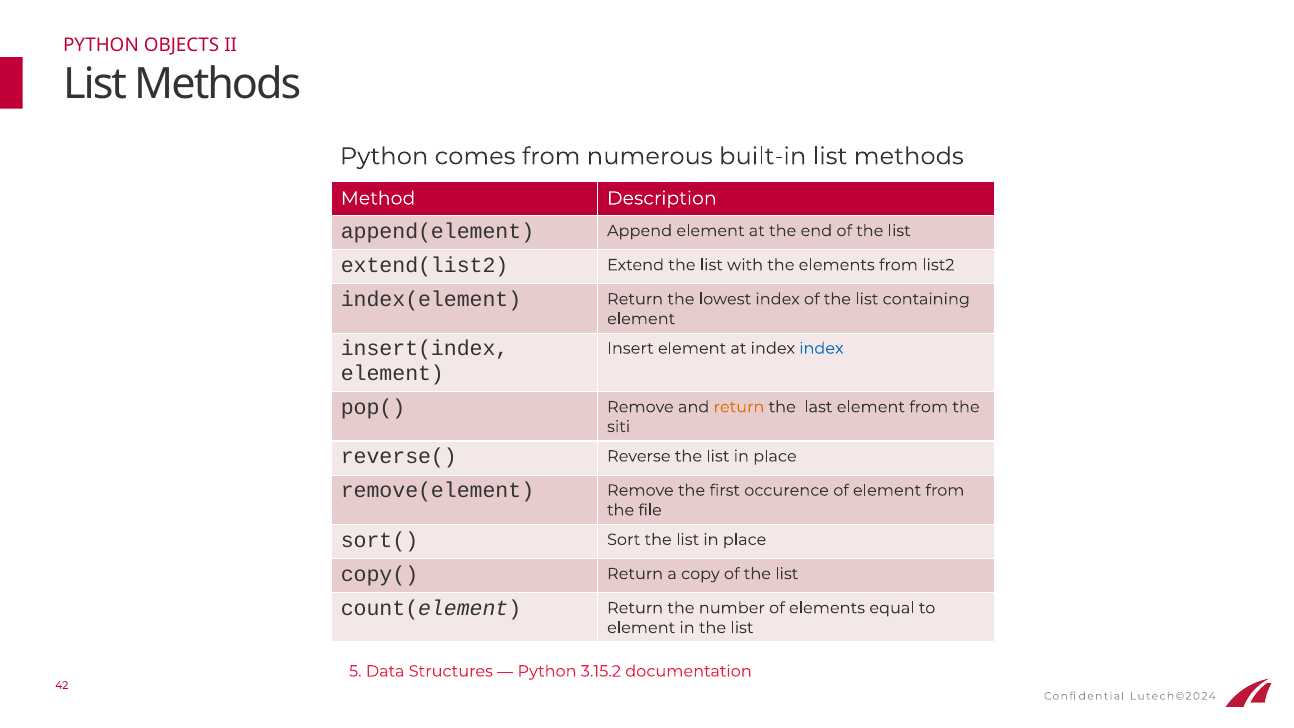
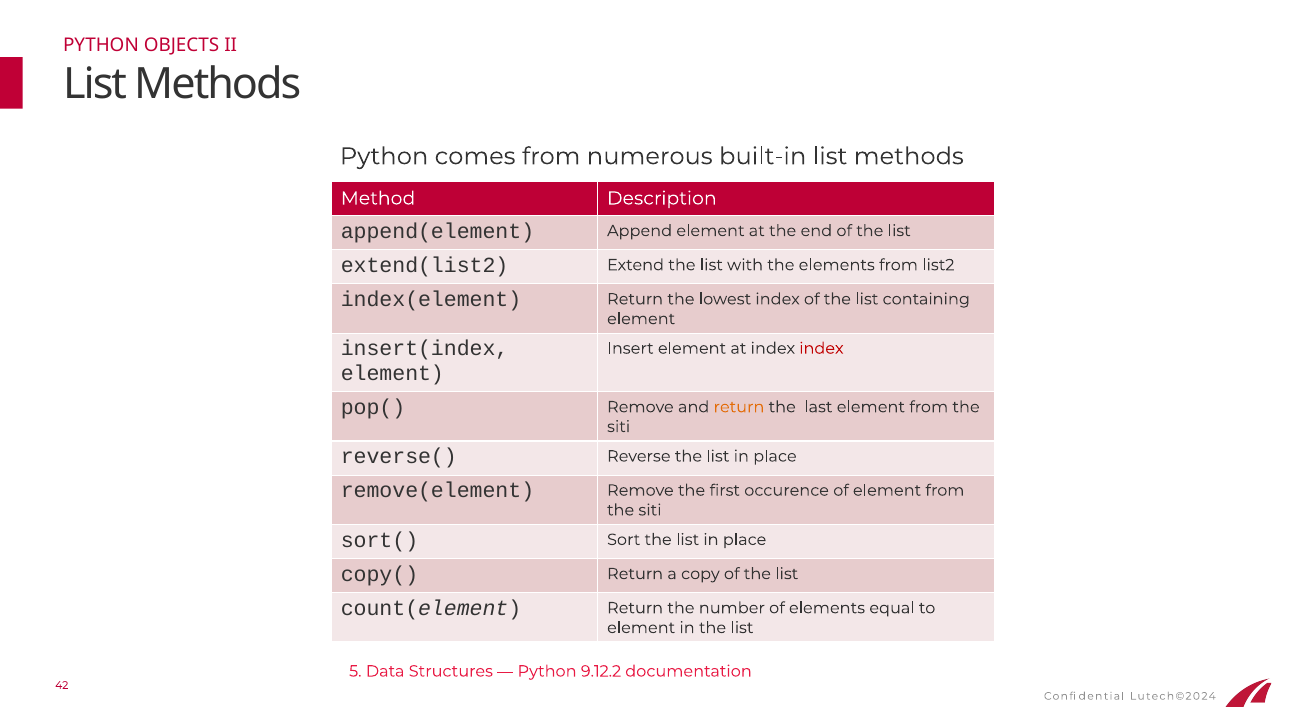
index at (821, 348) colour: blue -> red
file at (650, 510): file -> siti
3.15.2: 3.15.2 -> 9.12.2
